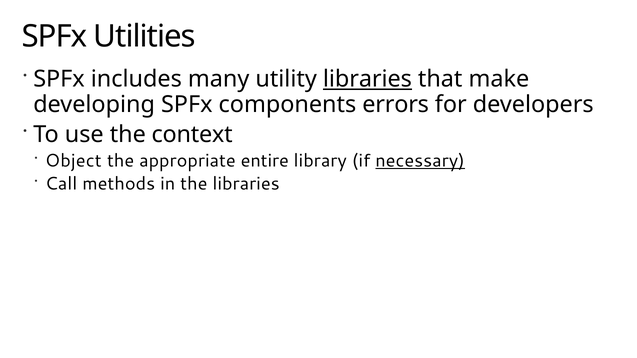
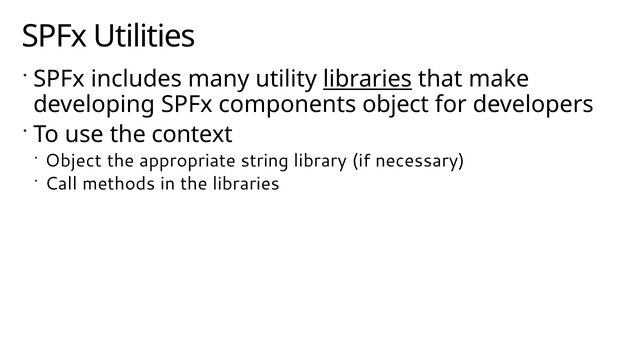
components errors: errors -> object
entire: entire -> string
necessary underline: present -> none
